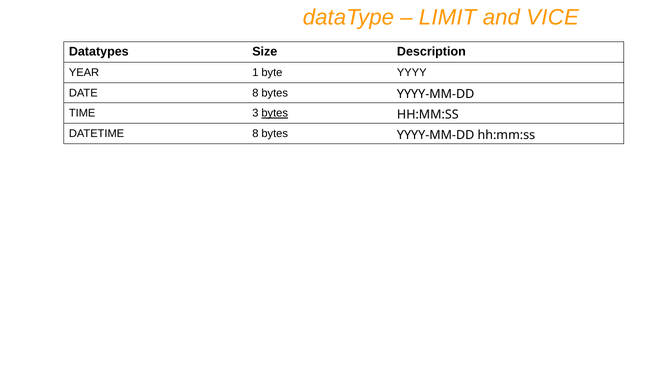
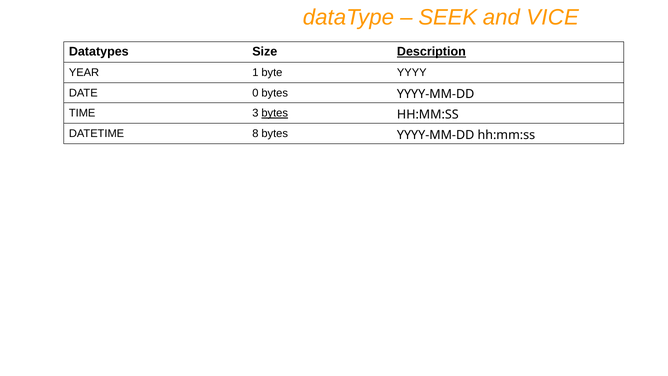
LIMIT: LIMIT -> SEEK
Description underline: none -> present
DATE 8: 8 -> 0
